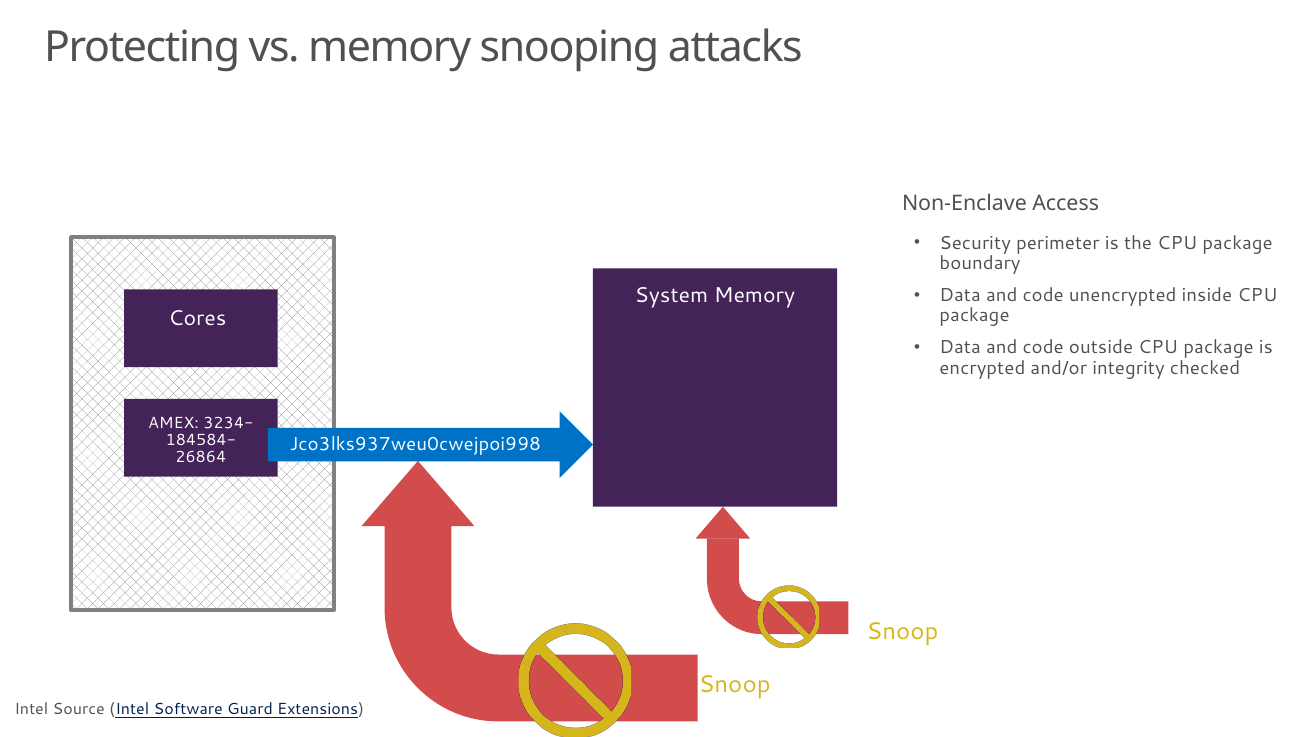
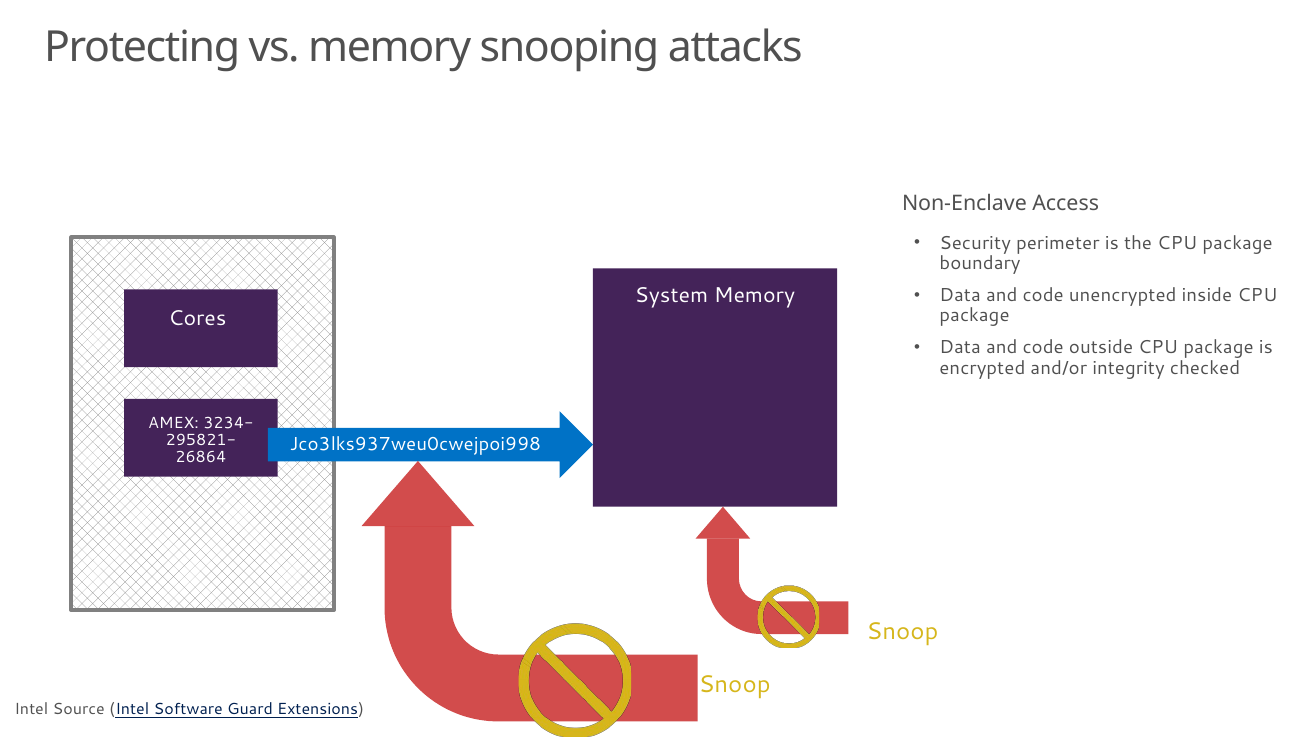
184584-: 184584- -> 295821-
